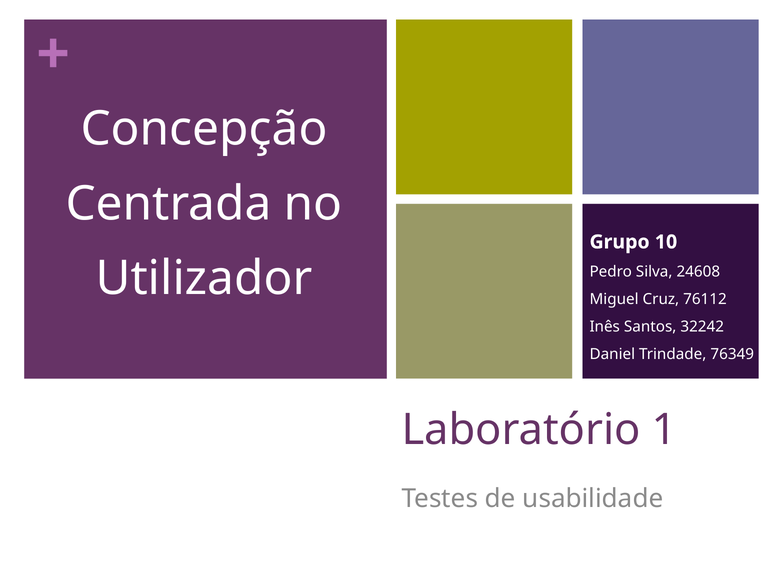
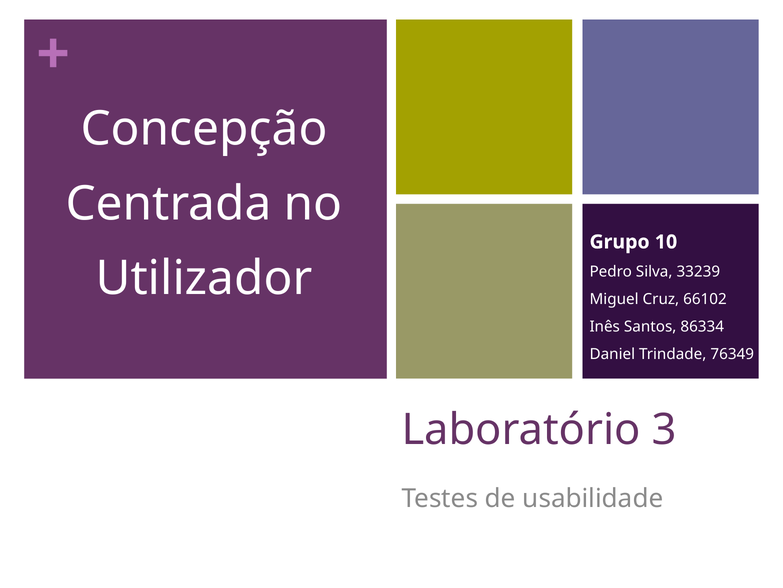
24608: 24608 -> 33239
76112: 76112 -> 66102
32242: 32242 -> 86334
1: 1 -> 3
